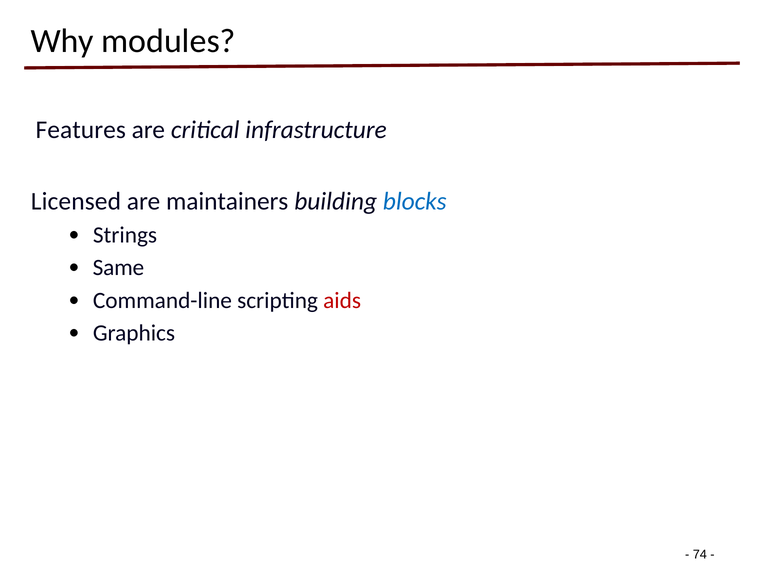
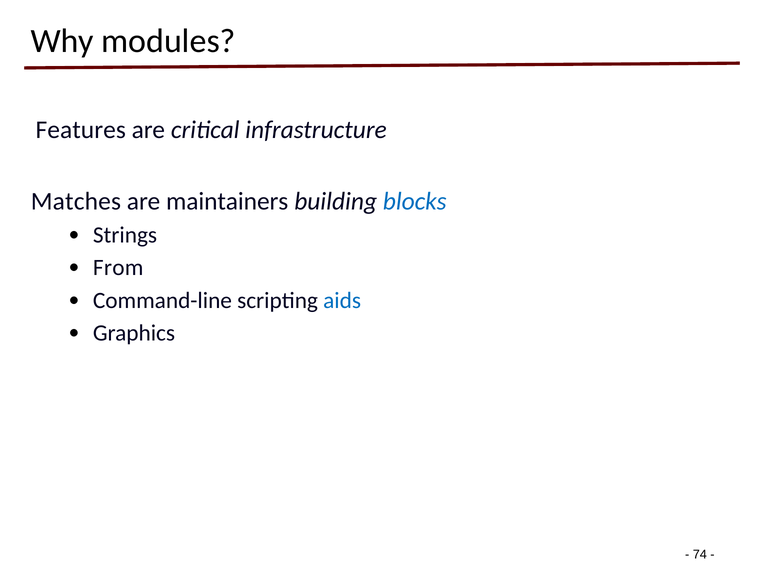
Licensed: Licensed -> Matches
Same: Same -> From
aids colour: red -> blue
